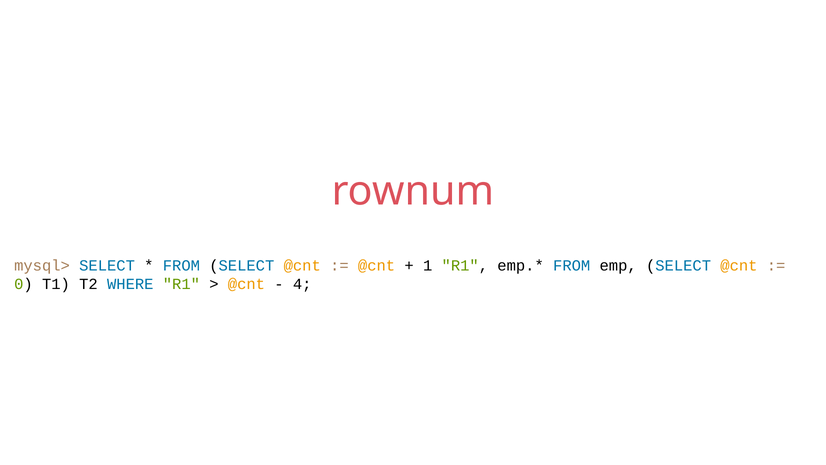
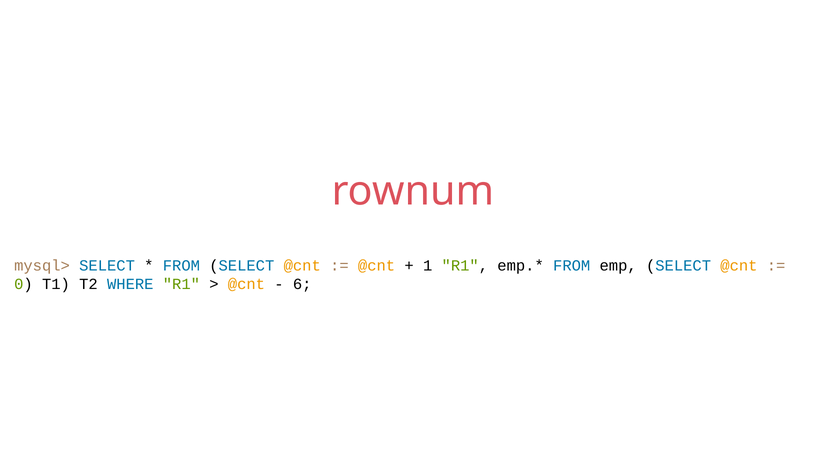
4: 4 -> 6
